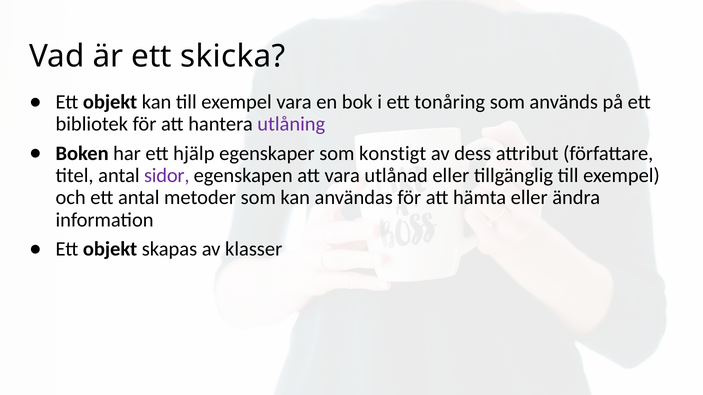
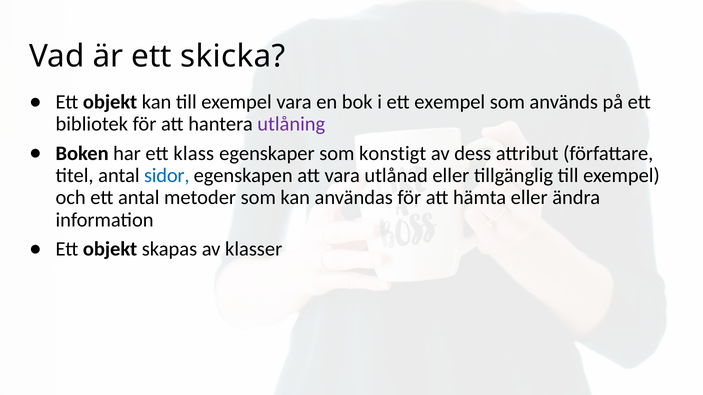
ett tonåring: tonåring -> exempel
hjälp: hjälp -> klass
sidor colour: purple -> blue
